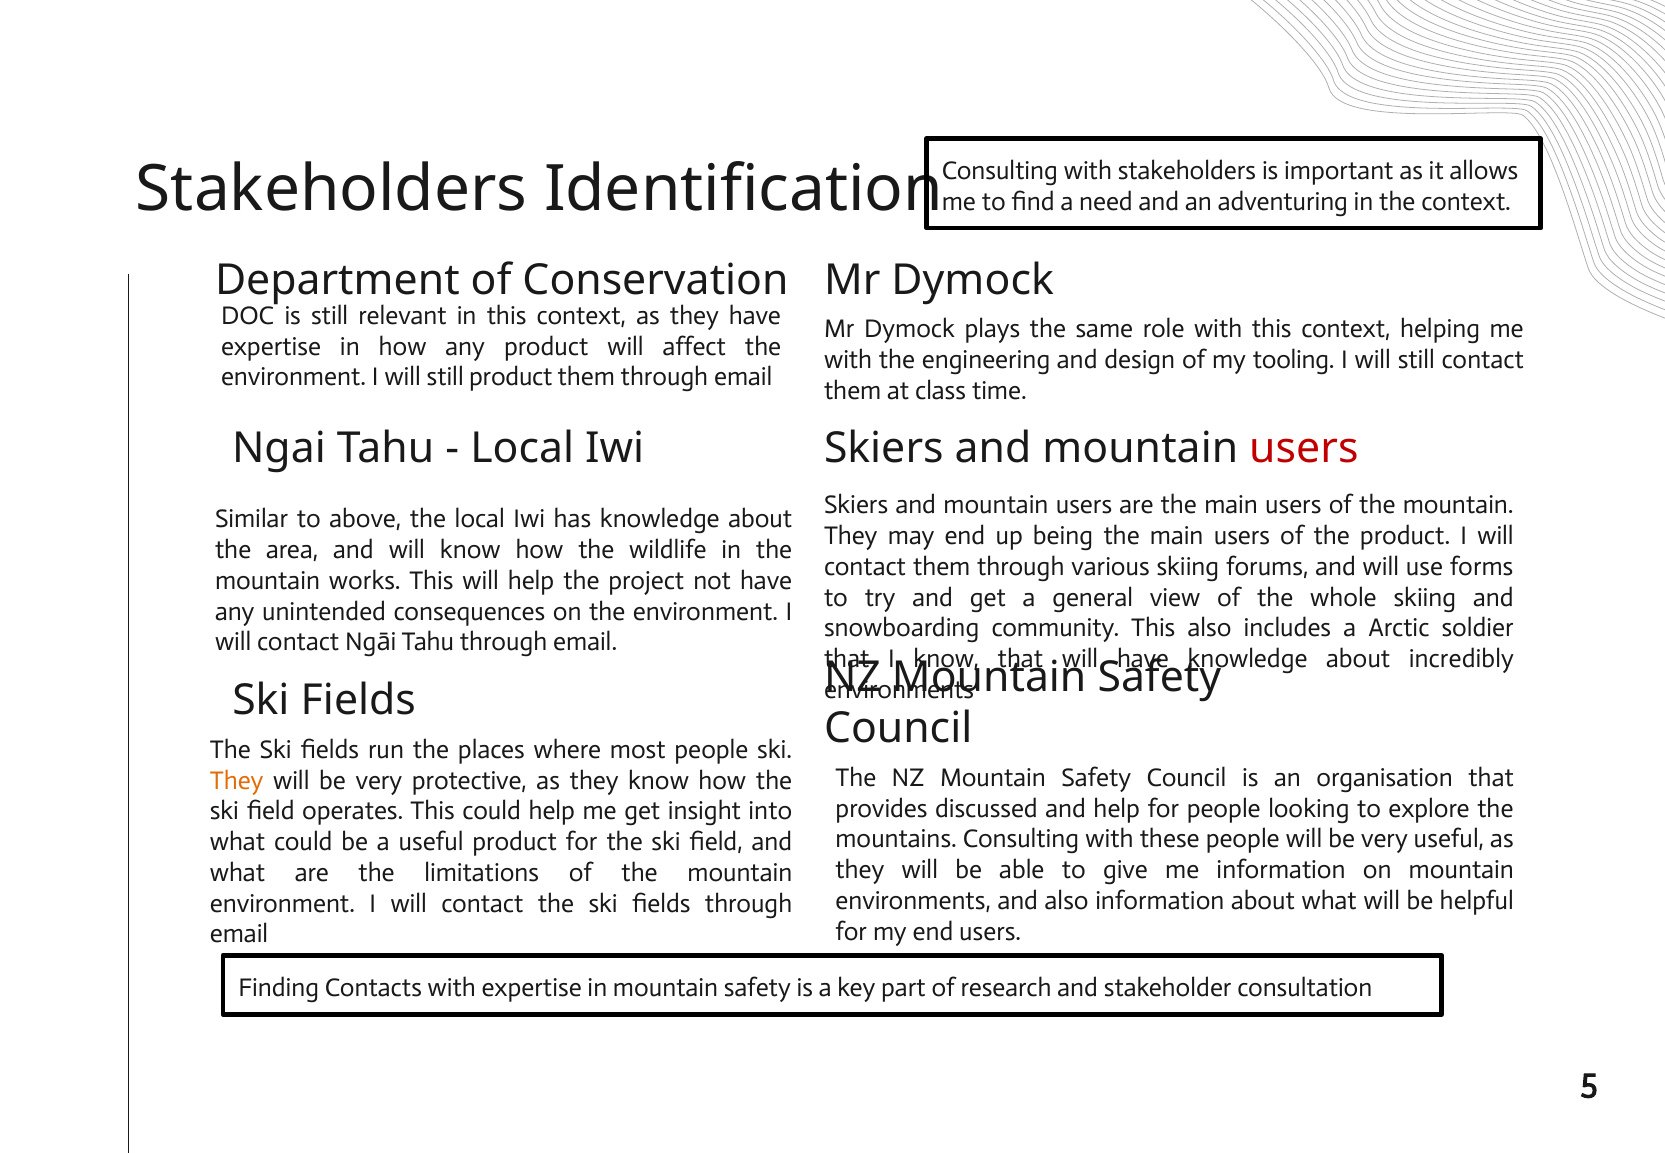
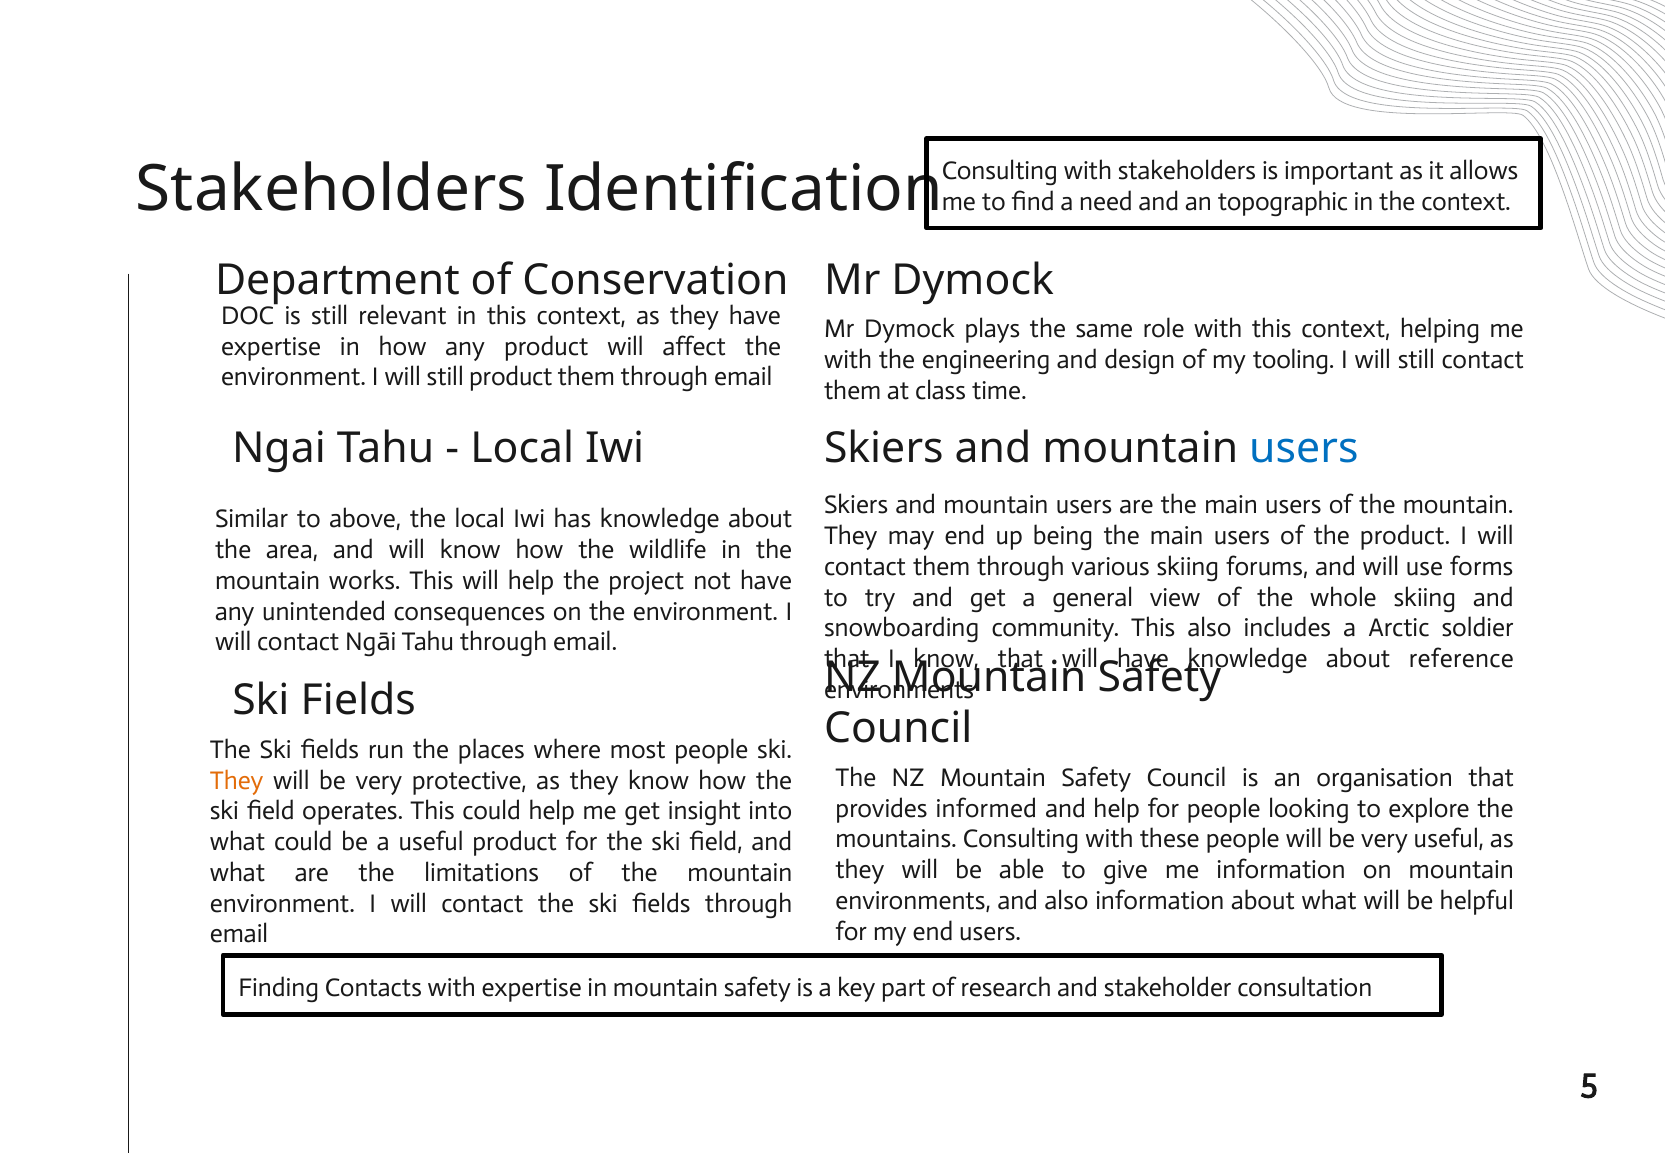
adventuring: adventuring -> topographic
users at (1304, 449) colour: red -> blue
incredibly: incredibly -> reference
discussed: discussed -> informed
